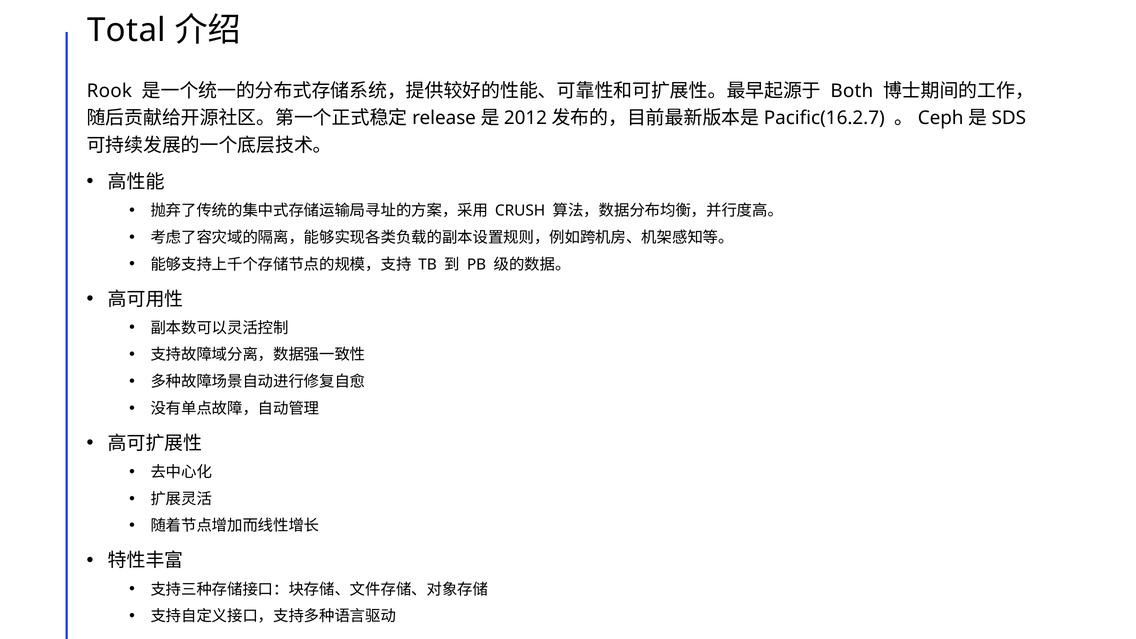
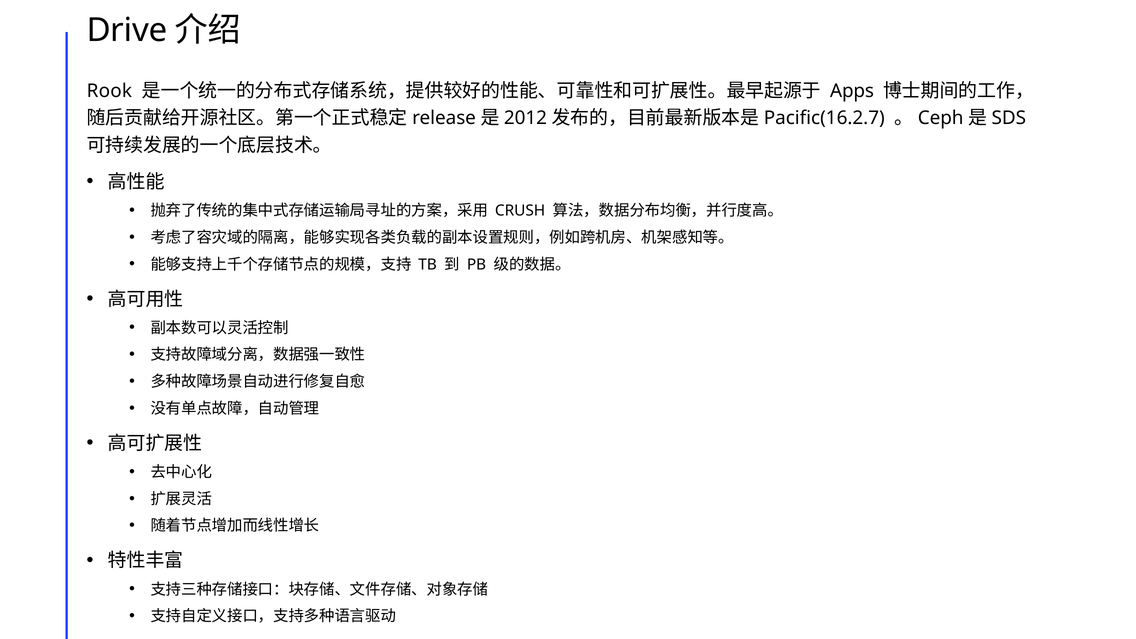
Total: Total -> Drive
Both: Both -> Apps
